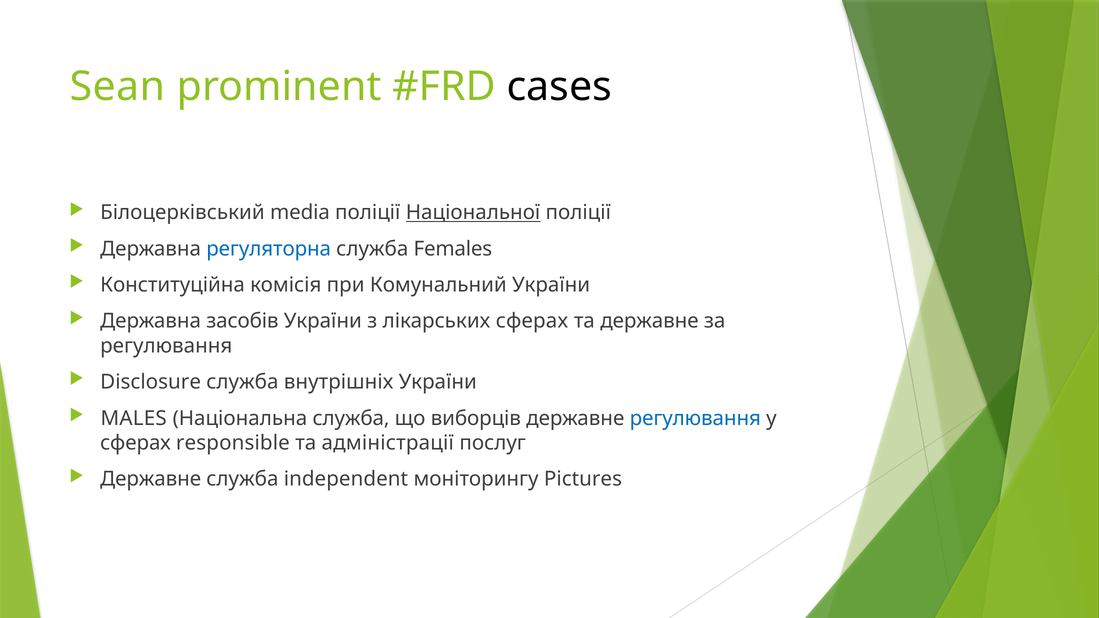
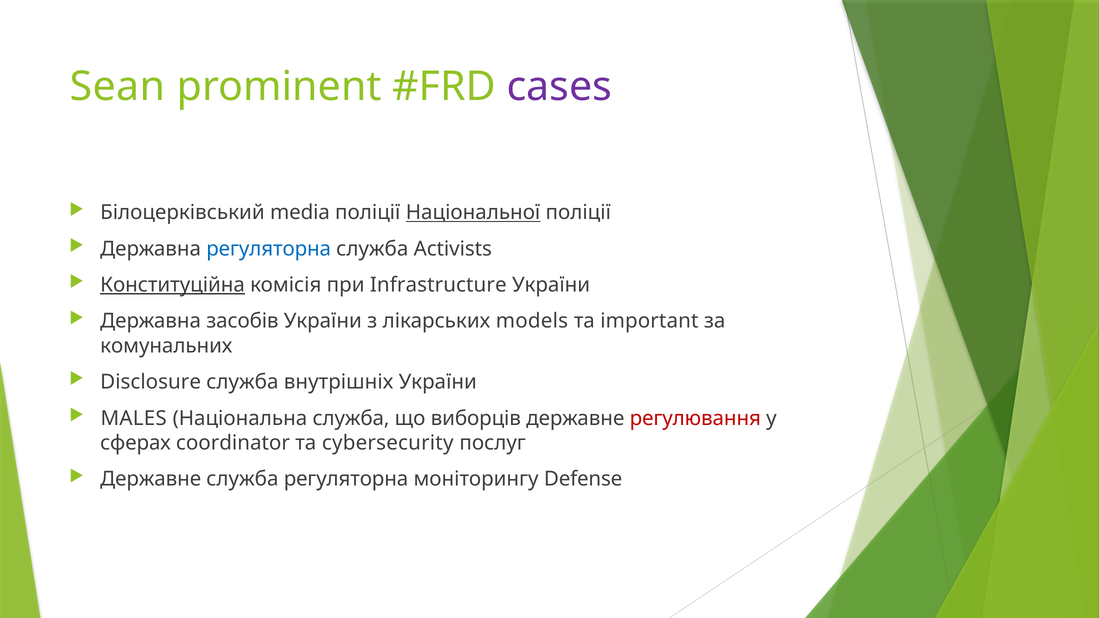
cases colour: black -> purple
Females: Females -> Activists
Конституційна underline: none -> present
Комунальний: Комунальний -> Infrastructure
лікарських сферах: сферах -> models
та державне: державне -> important
регулювання at (166, 346): регулювання -> комунальних
регулювання at (695, 418) colour: blue -> red
responsible: responsible -> coordinator
адміністрації: адміністрації -> cybersecurity
служба independent: independent -> регуляторна
Pictures: Pictures -> Defense
